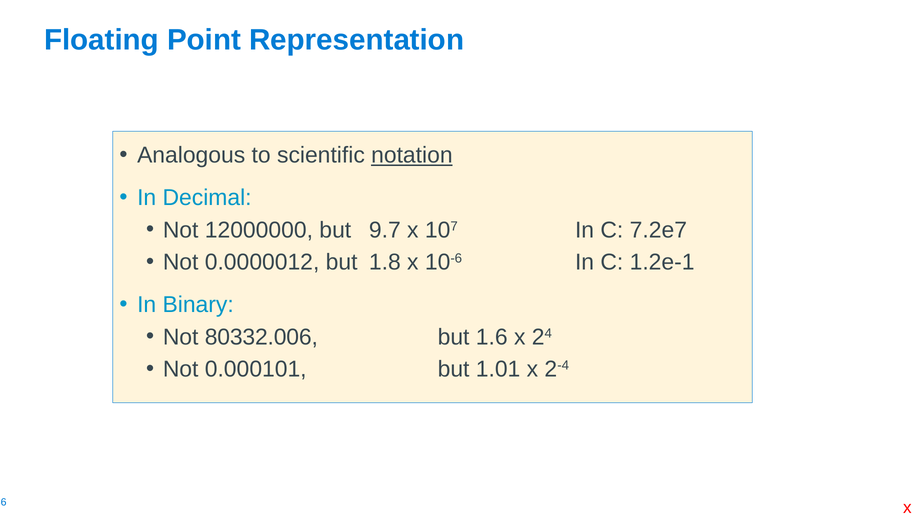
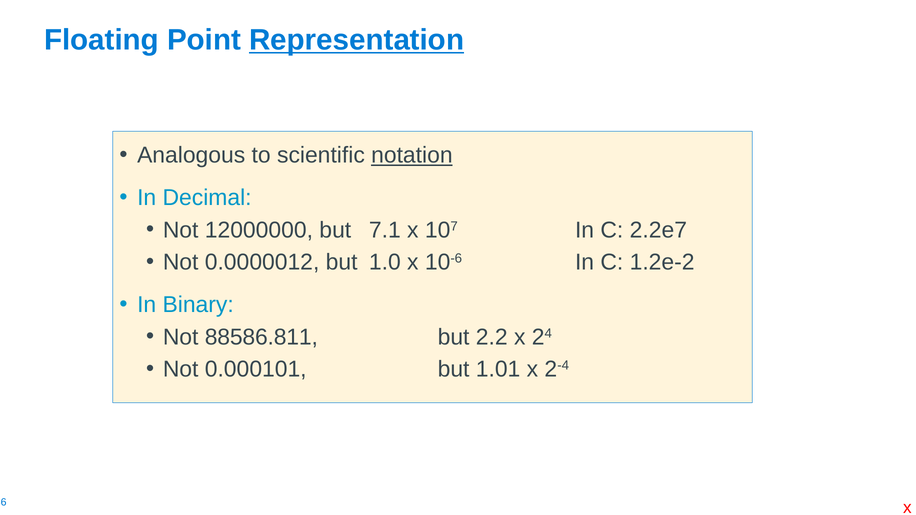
Representation underline: none -> present
9.7: 9.7 -> 7.1
7.2e7: 7.2e7 -> 2.2e7
1.8: 1.8 -> 1.0
1.2e-1: 1.2e-1 -> 1.2e-2
80332.006: 80332.006 -> 88586.811
1.6: 1.6 -> 2.2
